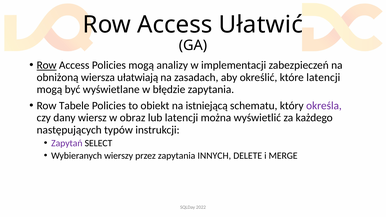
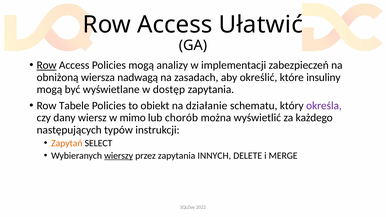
ułatwiają: ułatwiają -> nadwagą
które latencji: latencji -> insuliny
błędzie: błędzie -> dostęp
istniejącą: istniejącą -> działanie
obraz: obraz -> mimo
lub latencji: latencji -> chorób
Zapytań colour: purple -> orange
wierszy underline: none -> present
